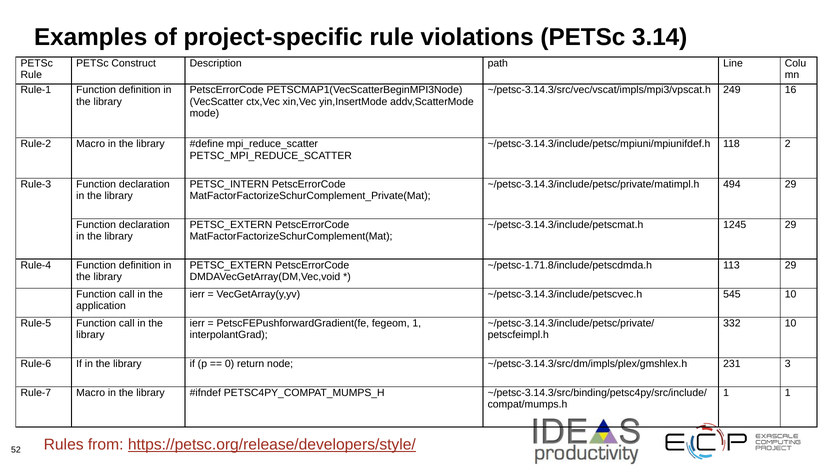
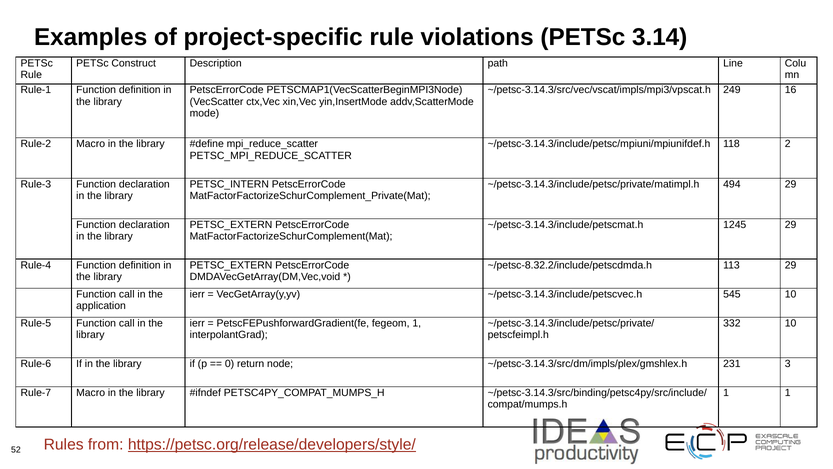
~/petsc-1.71.8/include/petscdmda.h: ~/petsc-1.71.8/include/petscdmda.h -> ~/petsc-8.32.2/include/petscdmda.h
